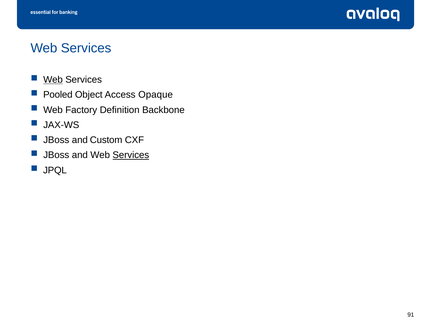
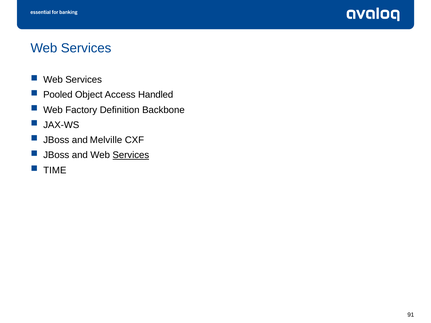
Web at (53, 80) underline: present -> none
Opaque: Opaque -> Handled
Custom: Custom -> Melville
JPQL: JPQL -> TIME
